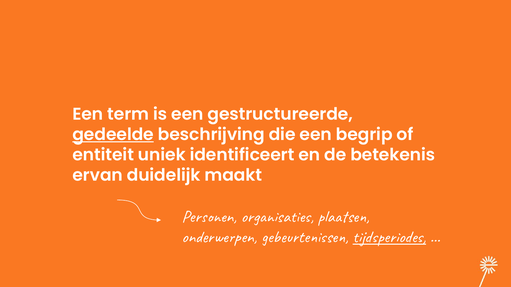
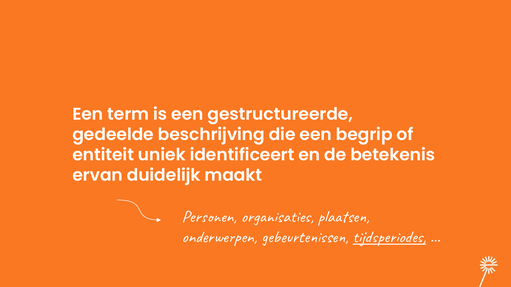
gedeelde underline: present -> none
